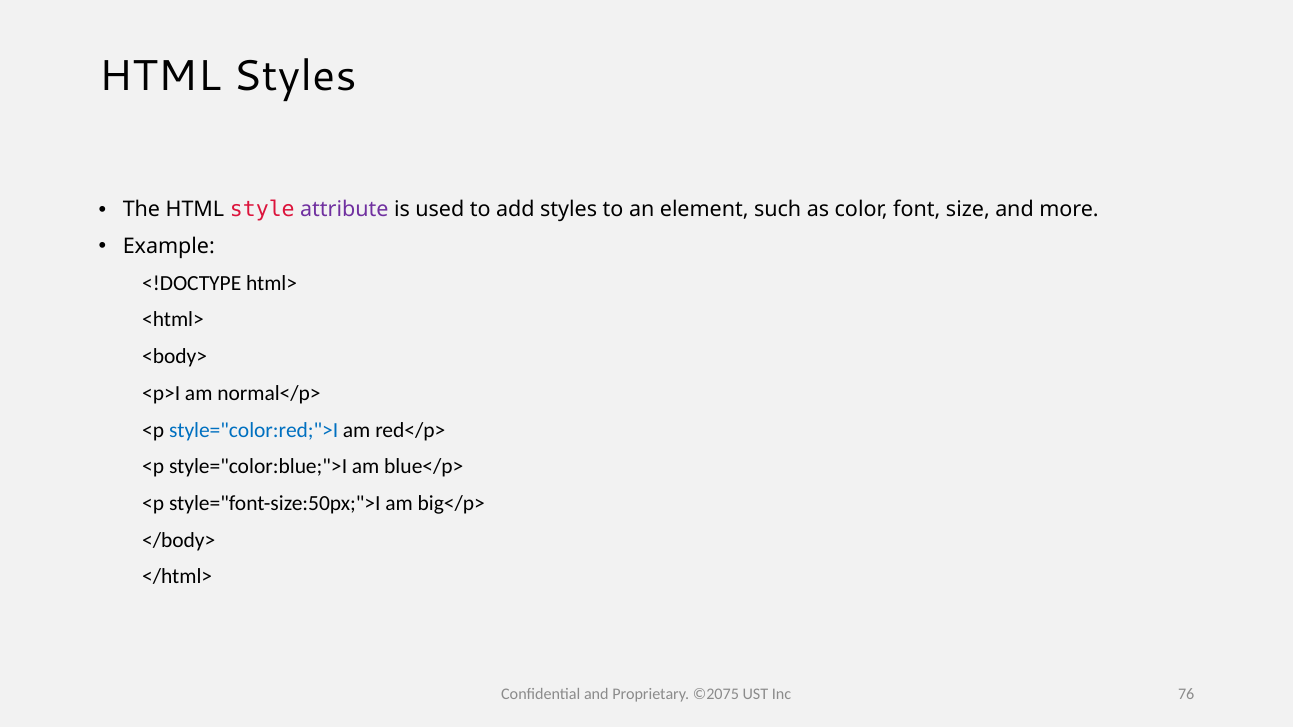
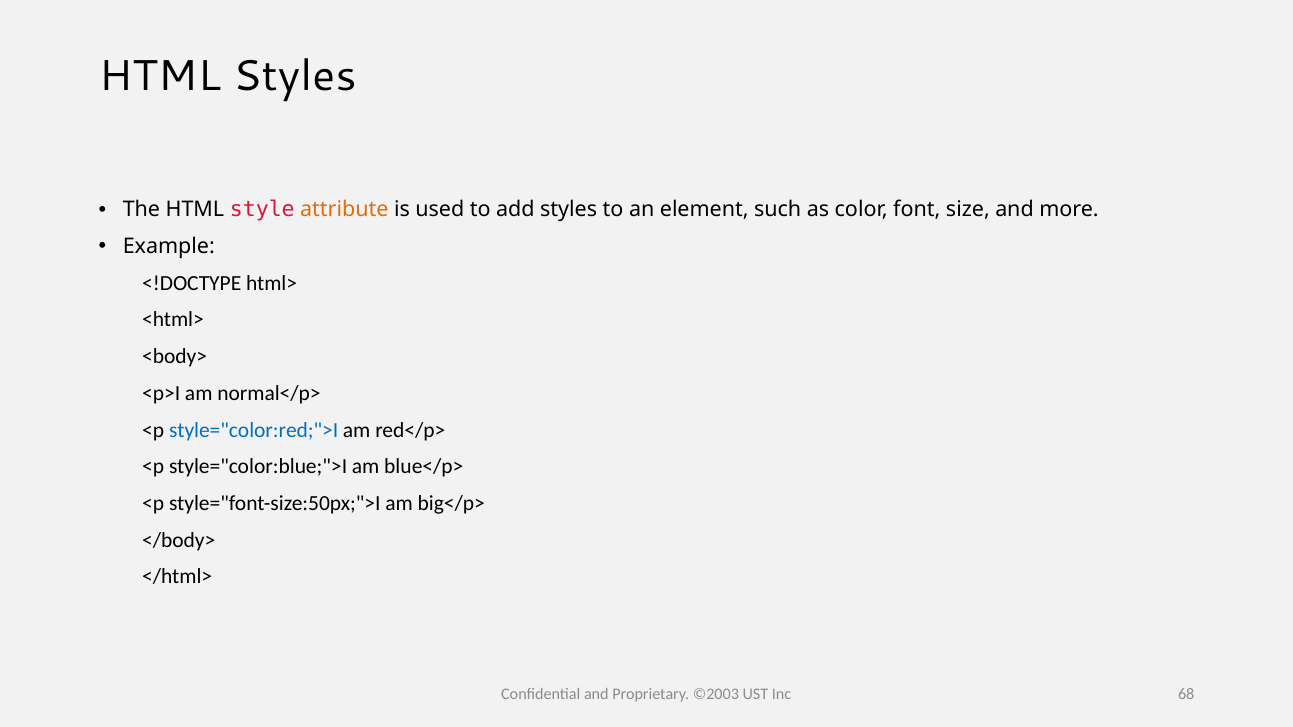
attribute colour: purple -> orange
©2075: ©2075 -> ©2003
76: 76 -> 68
